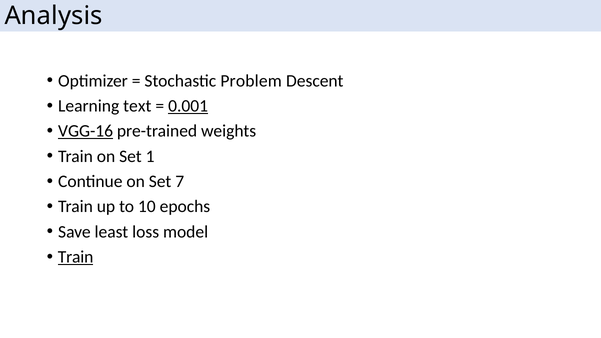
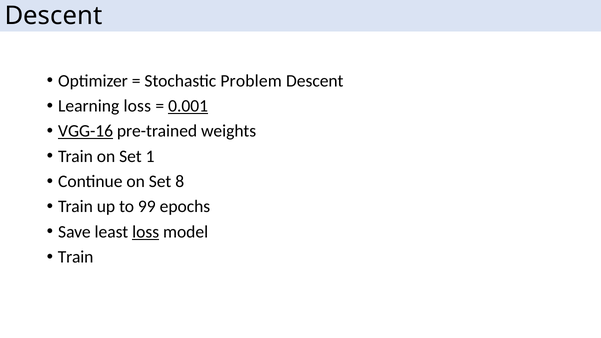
Analysis at (54, 16): Analysis -> Descent
Learning text: text -> loss
7: 7 -> 8
to 10: 10 -> 99
loss at (146, 232) underline: none -> present
Train at (76, 257) underline: present -> none
